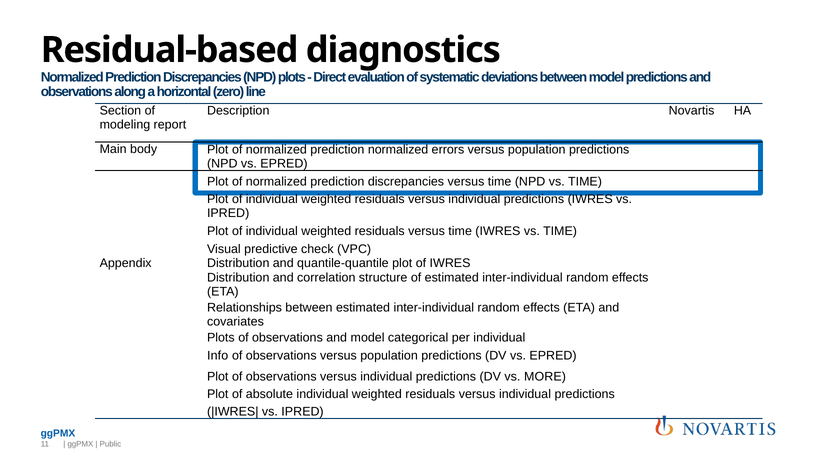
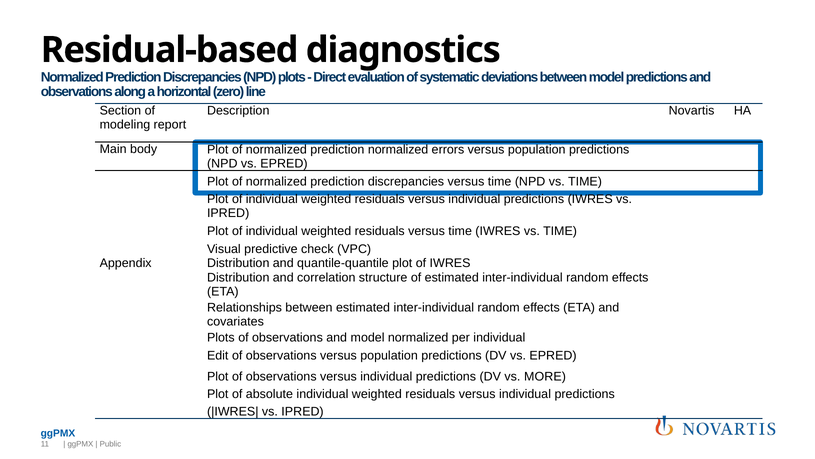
model categorical: categorical -> normalized
Info: Info -> Edit
